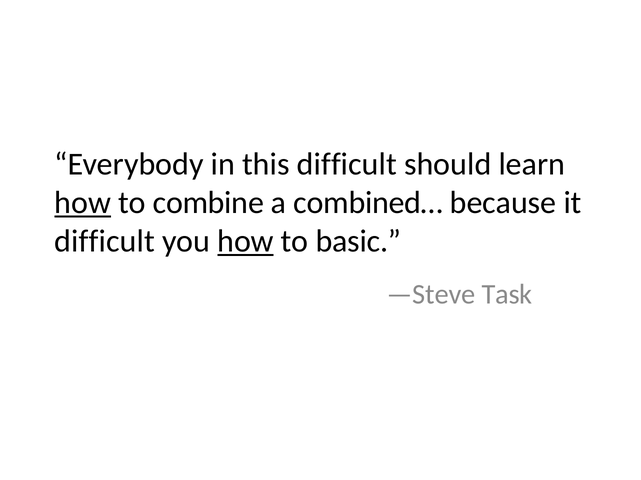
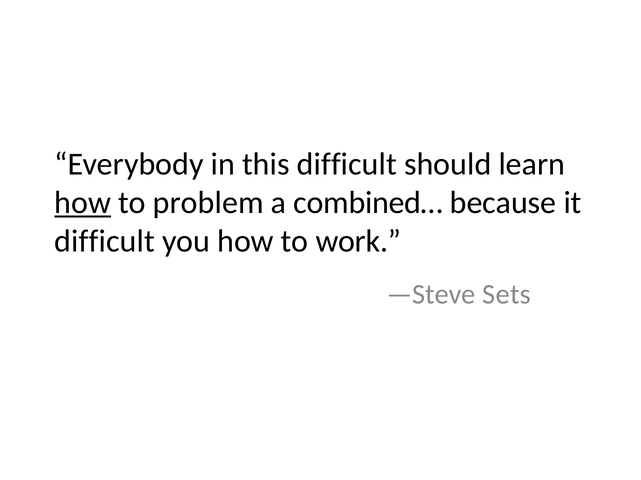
combine: combine -> problem
how at (246, 242) underline: present -> none
basic: basic -> work
Task: Task -> Sets
